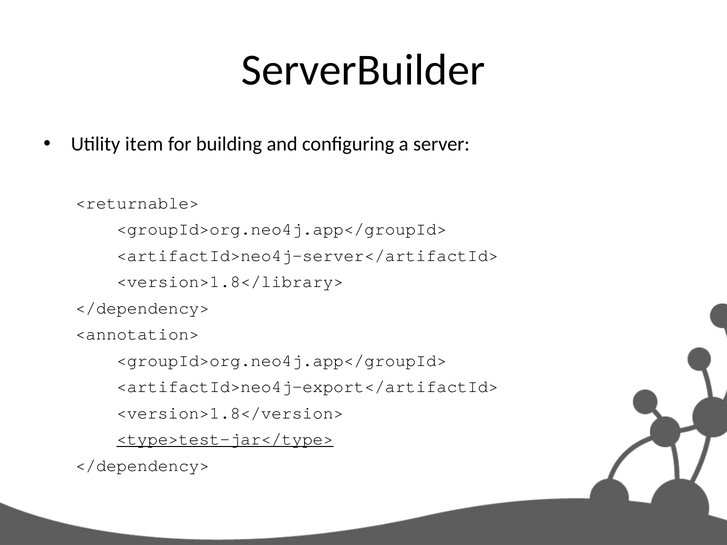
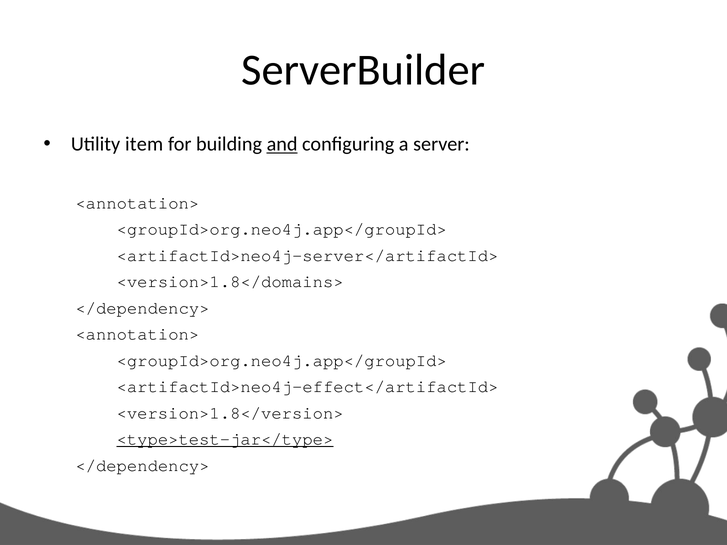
and underline: none -> present
<returnable> at (137, 203): <returnable> -> <annotation>
<version>1.8</library>: <version>1.8</library> -> <version>1.8</domains>
<artifactId>neo4j-export</artifactId>: <artifactId>neo4j-export</artifactId> -> <artifactId>neo4j-effect</artifactId>
